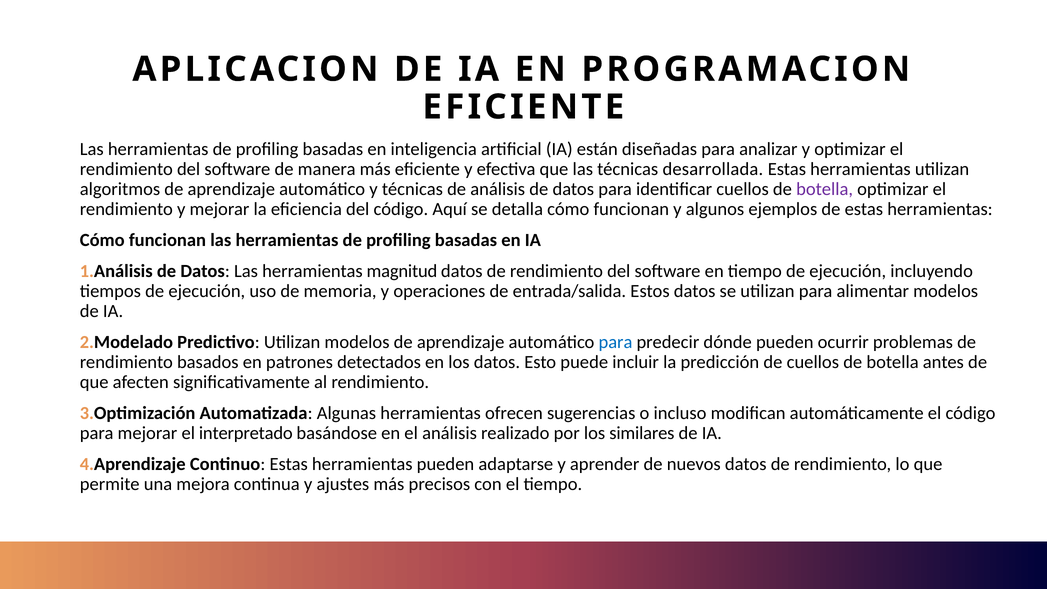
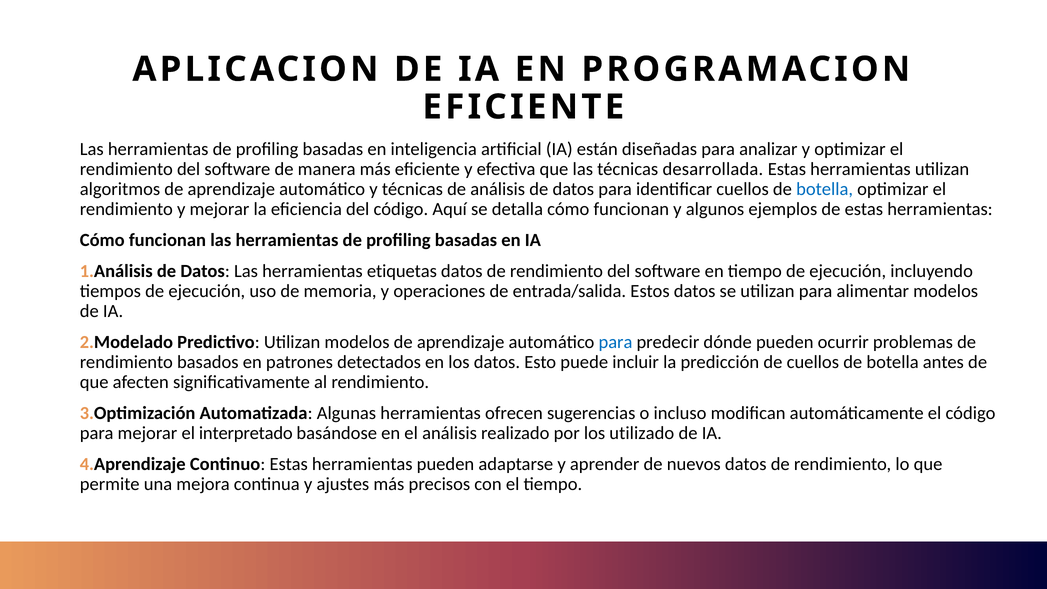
botella at (825, 189) colour: purple -> blue
magnitud: magnitud -> etiquetas
similares: similares -> utilizado
